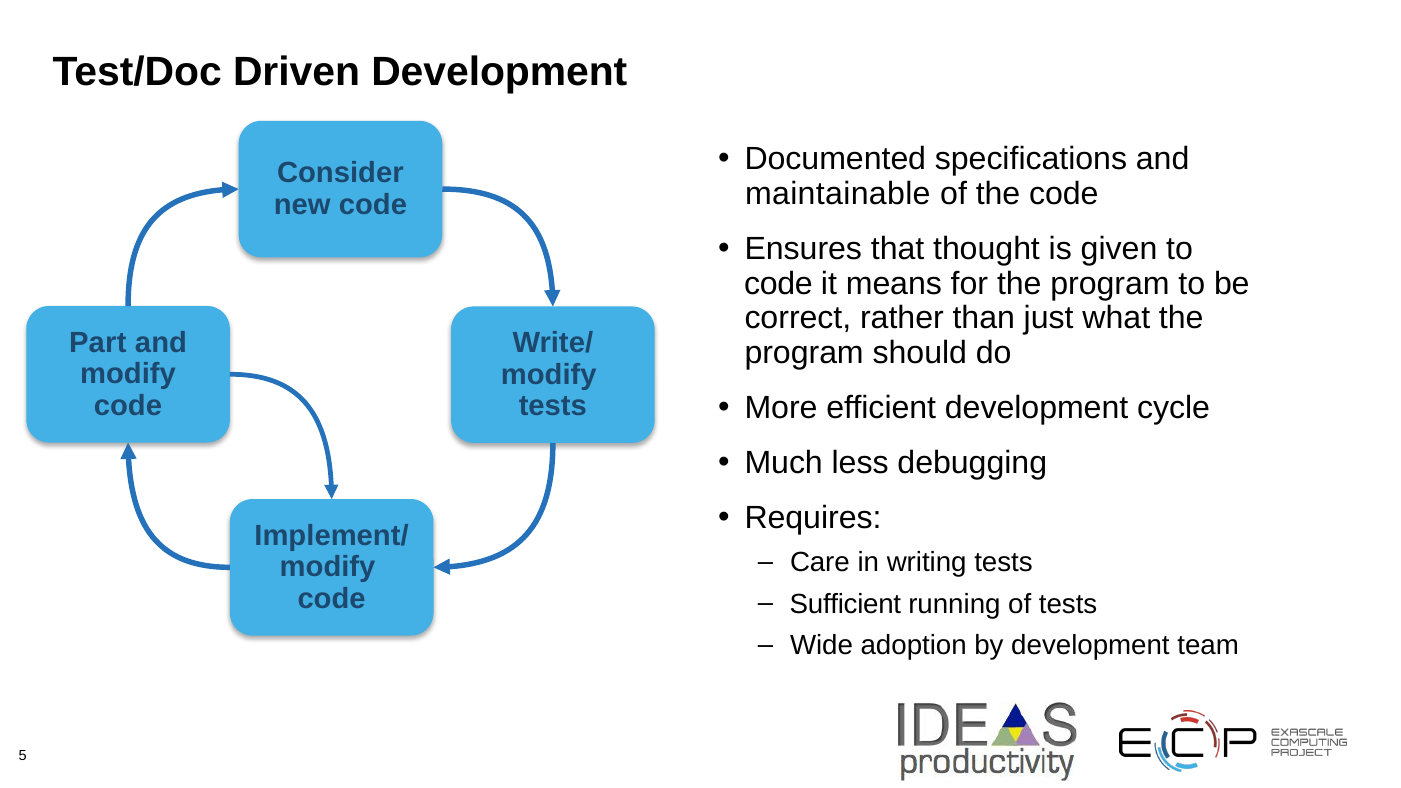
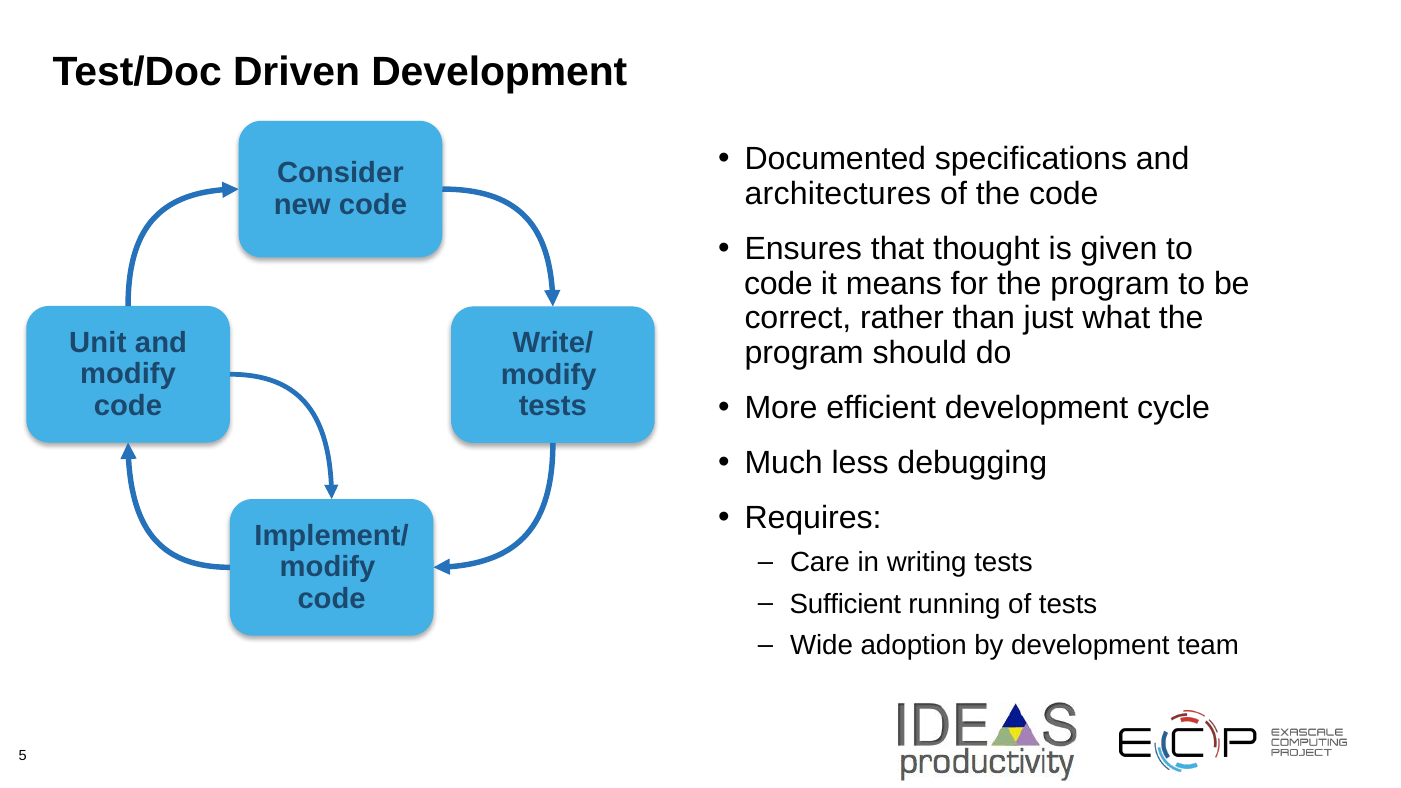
maintainable: maintainable -> architectures
Part: Part -> Unit
